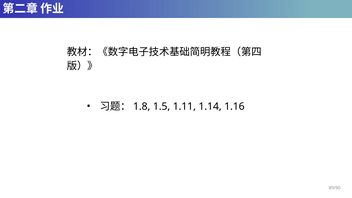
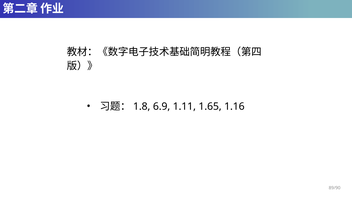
1.5: 1.5 -> 6.9
1.14: 1.14 -> 1.65
